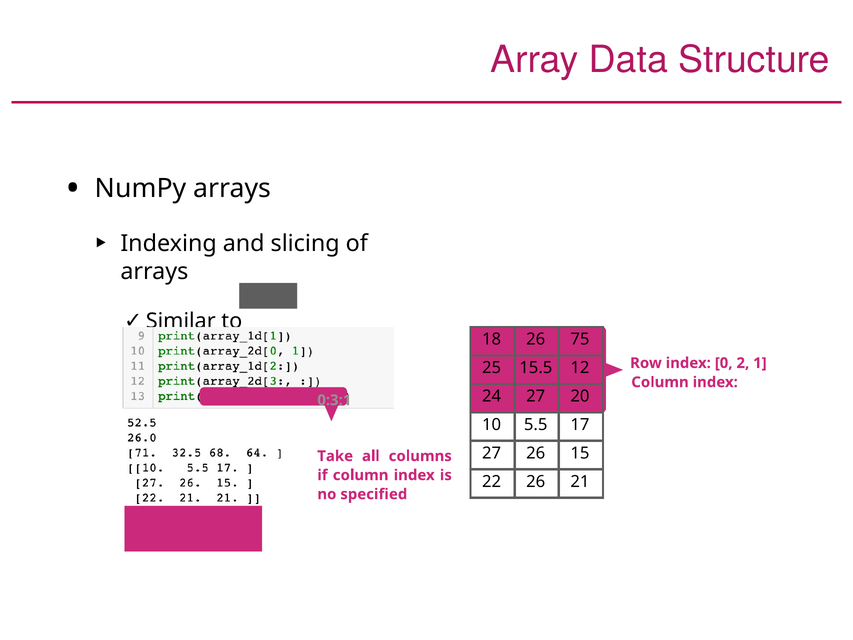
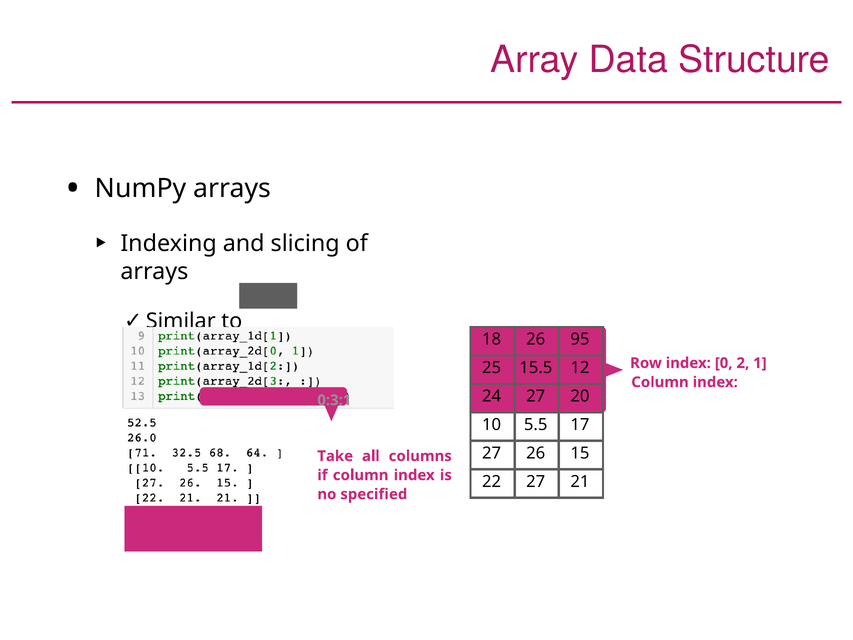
75: 75 -> 95
22 26: 26 -> 27
